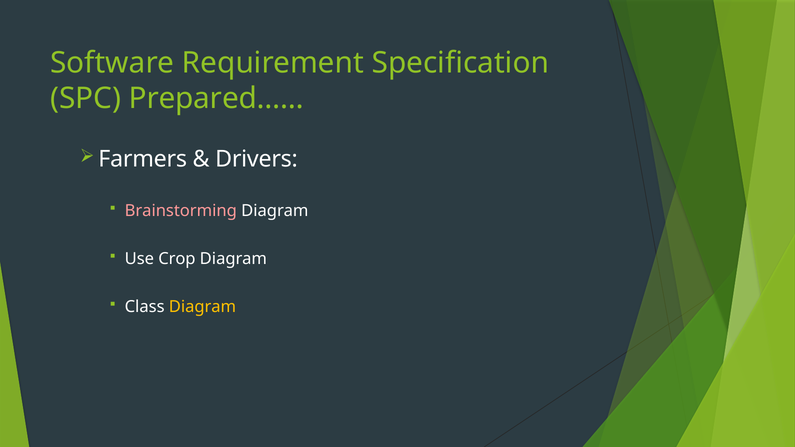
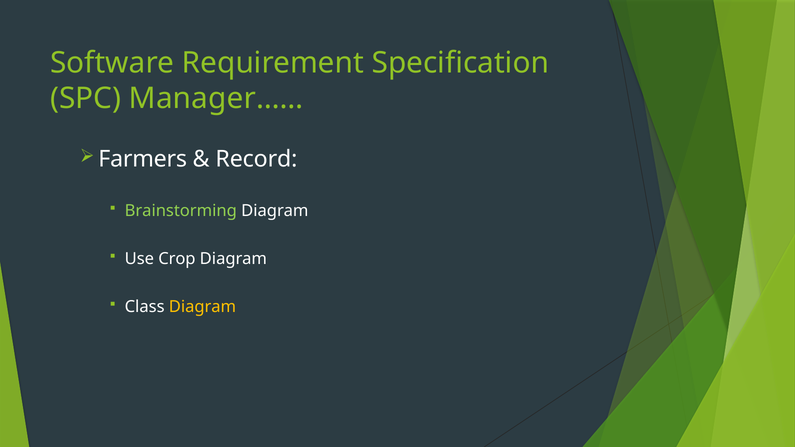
Prepared……: Prepared…… -> Manager……
Drivers: Drivers -> Record
Brainstorming colour: pink -> light green
